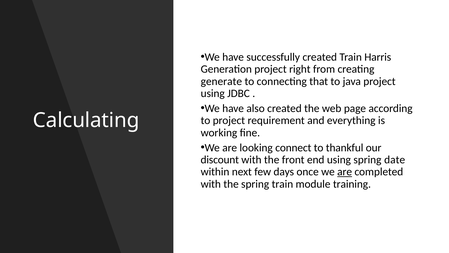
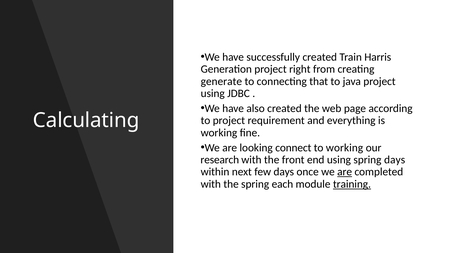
to thankful: thankful -> working
discount: discount -> research
spring date: date -> days
spring train: train -> each
training underline: none -> present
